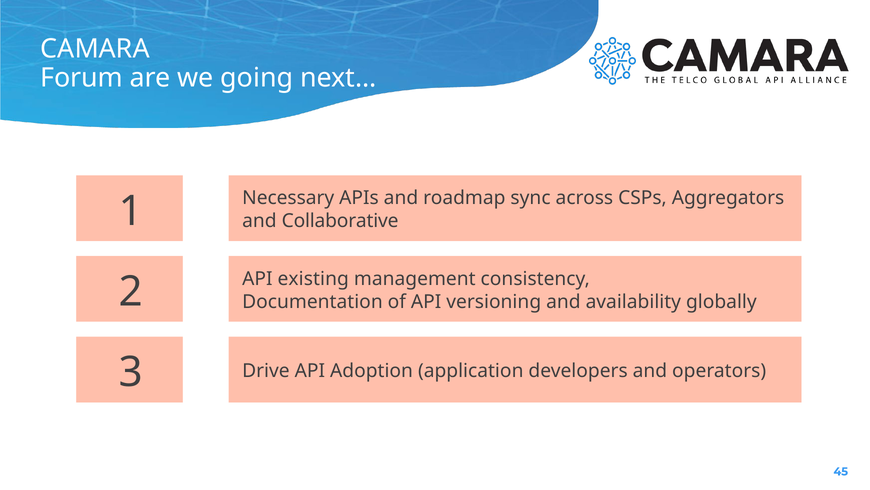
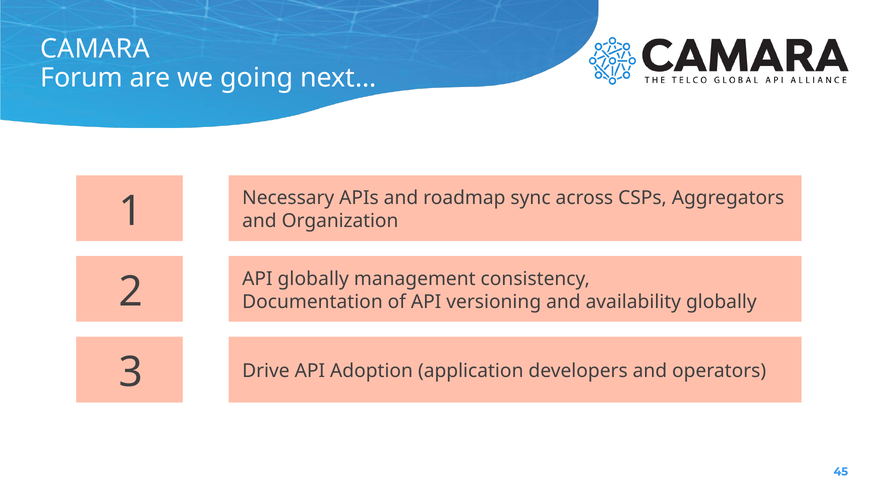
Collaborative: Collaborative -> Organization
API existing: existing -> globally
